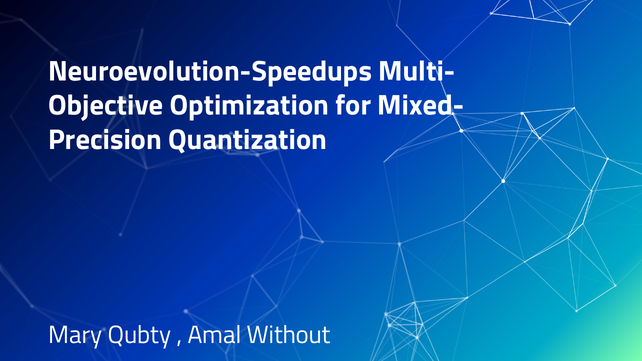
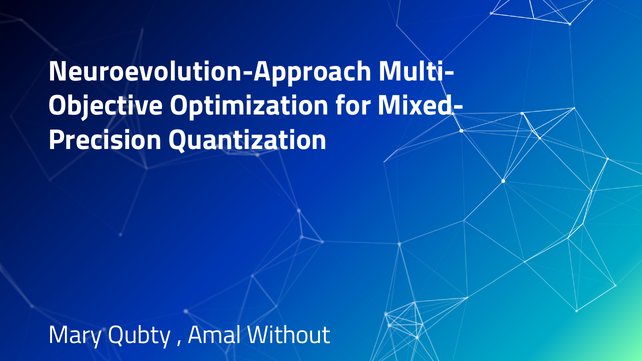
Neuroevolution-Speedups: Neuroevolution-Speedups -> Neuroevolution-Approach
